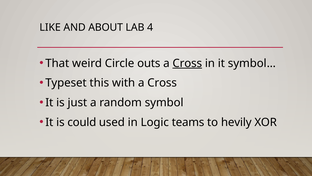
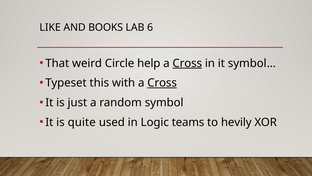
ABOUT: ABOUT -> BOOKS
4: 4 -> 6
outs: outs -> help
Cross at (162, 83) underline: none -> present
could: could -> quite
